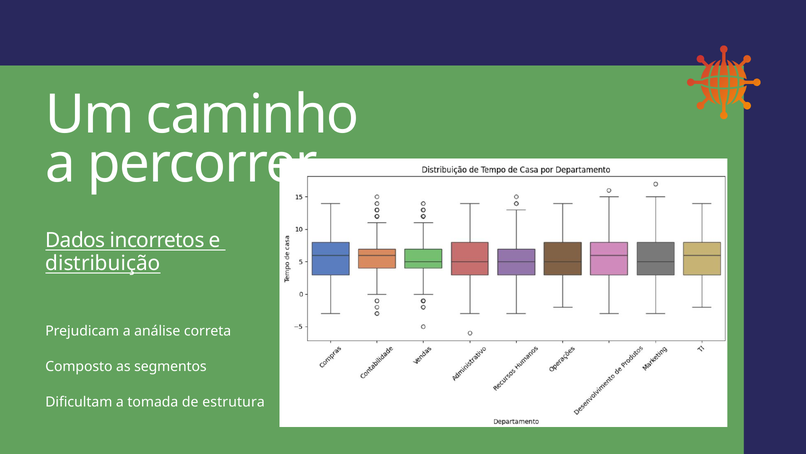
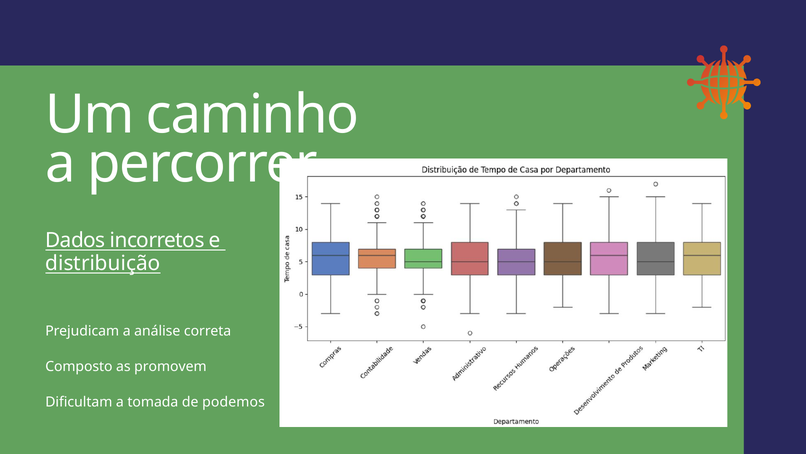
segmentos: segmentos -> promovem
estrutura: estrutura -> podemos
